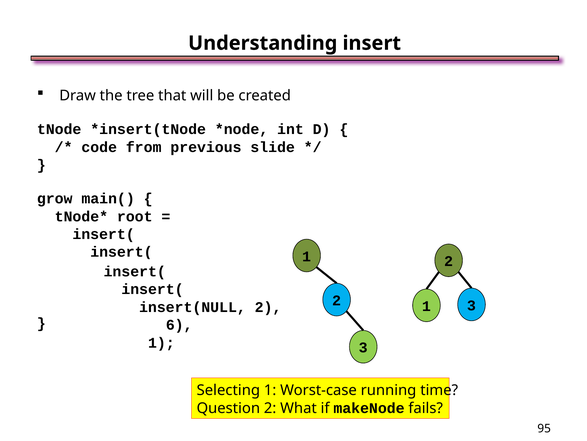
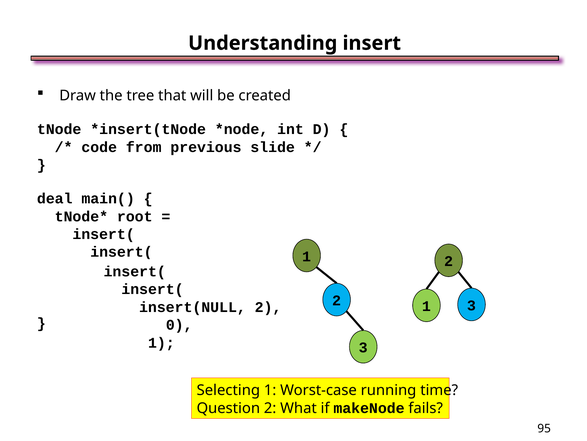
grow: grow -> deal
6: 6 -> 0
